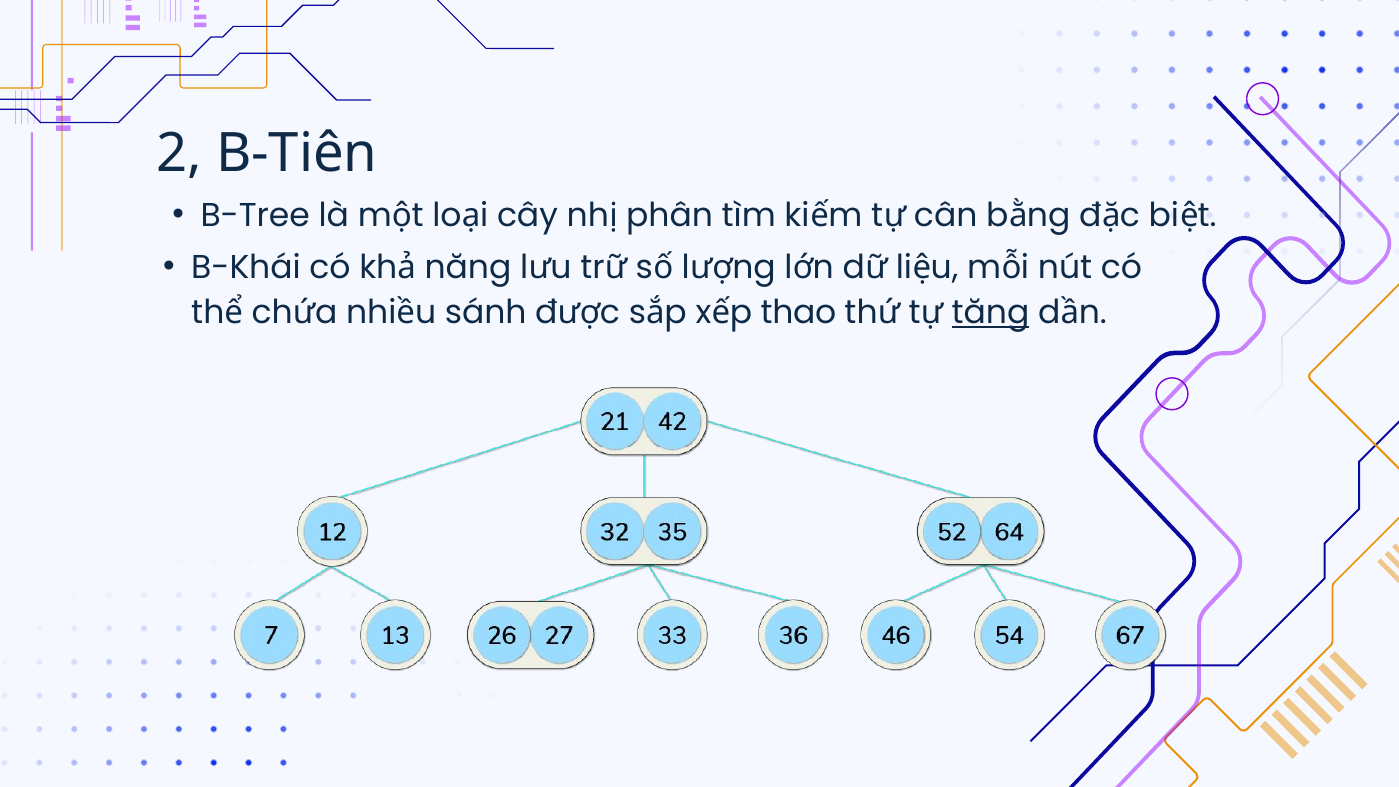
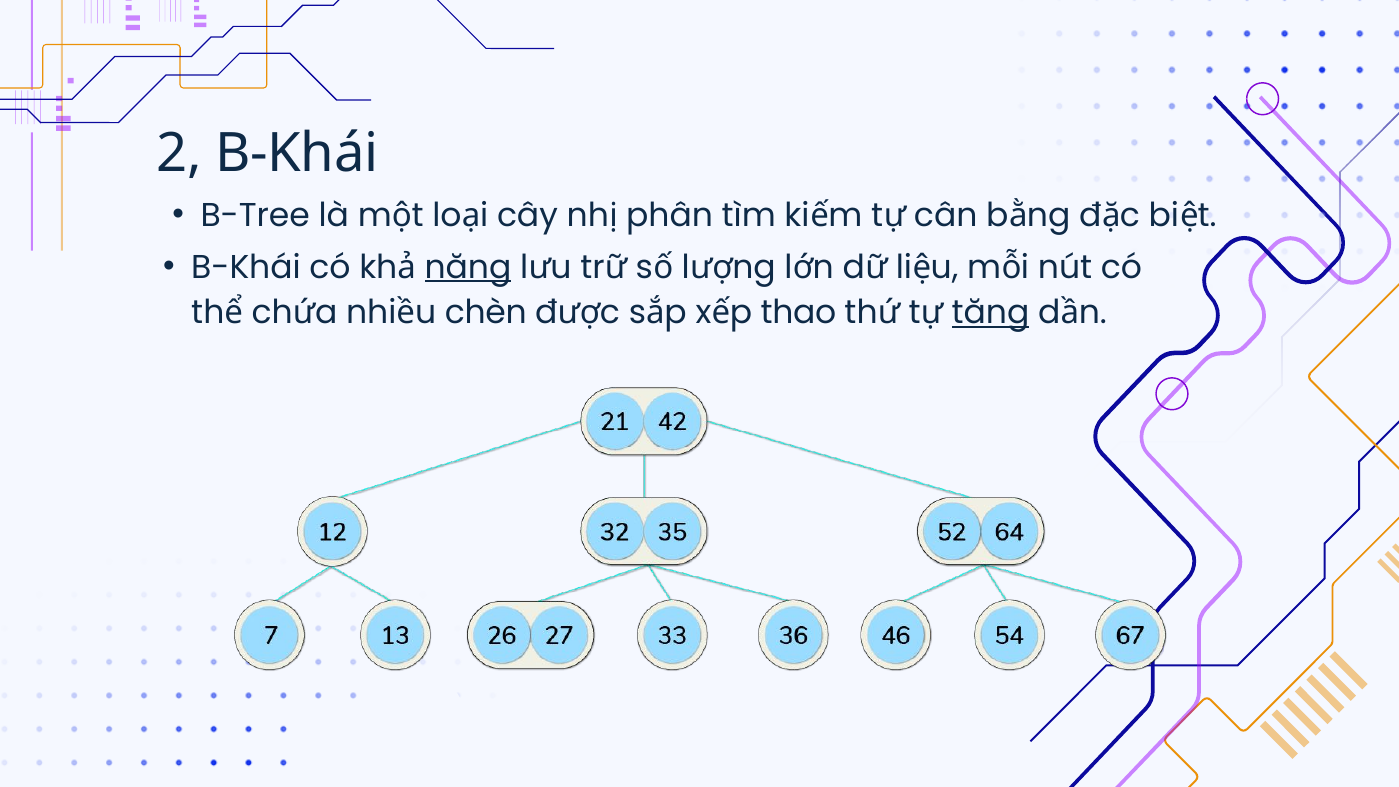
2 B-Tiên: B-Tiên -> B-Khái
năng underline: none -> present
sánh: sánh -> chèn
